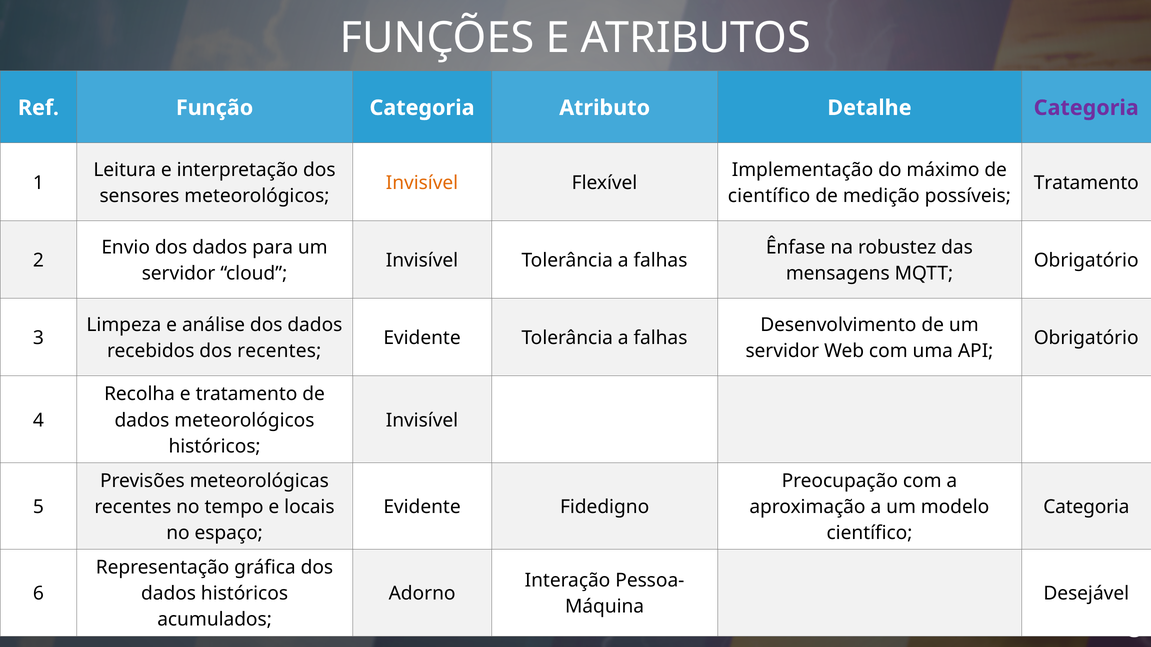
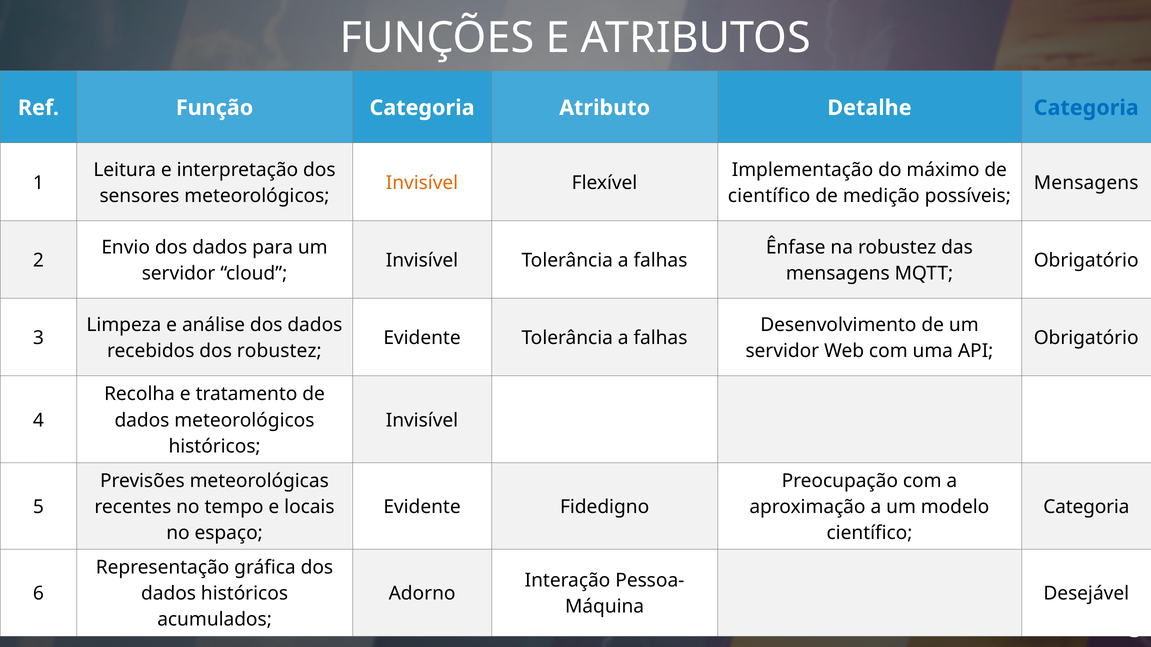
Categoria at (1086, 108) colour: purple -> blue
Tratamento at (1086, 183): Tratamento -> Mensagens
dos recentes: recentes -> robustez
